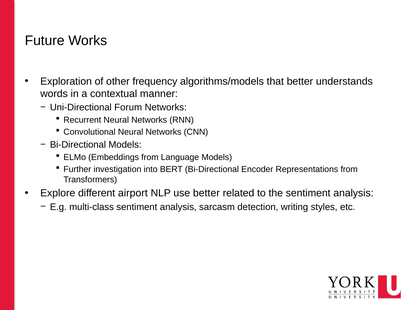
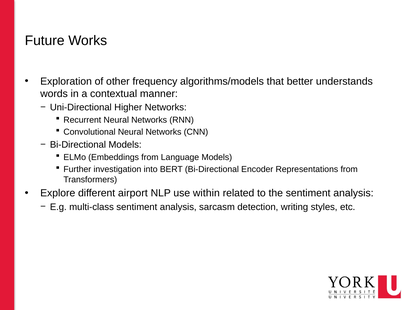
Forum: Forum -> Higher
use better: better -> within
